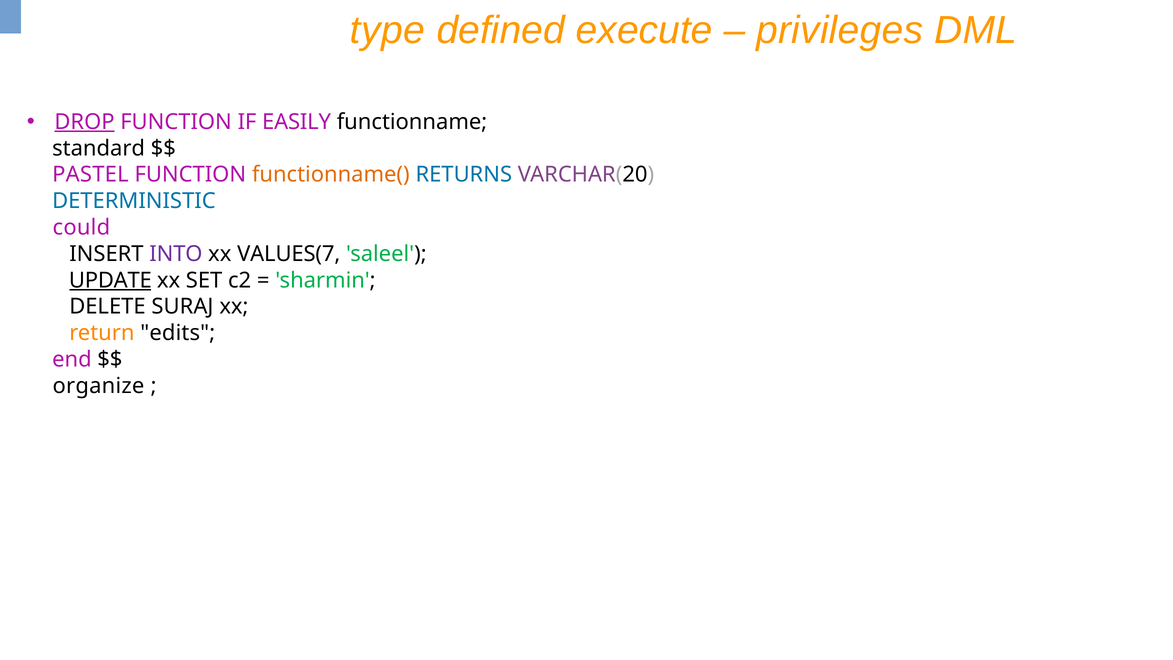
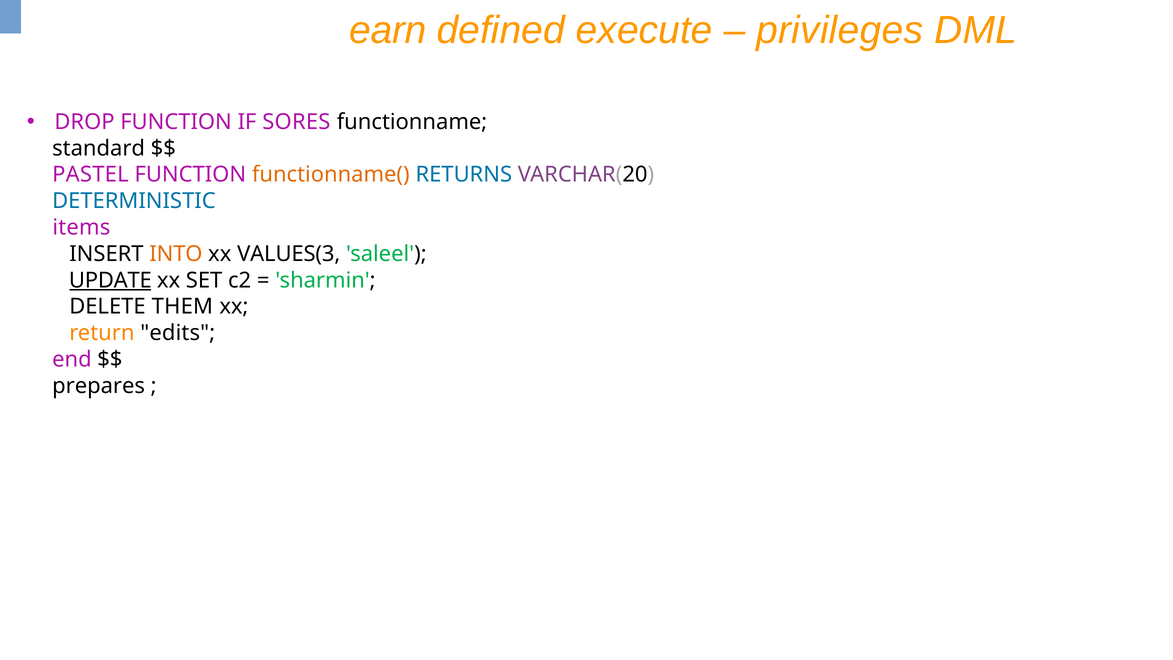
type: type -> earn
DROP underline: present -> none
EASILY: EASILY -> SORES
could: could -> items
INTO colour: purple -> orange
VALUES(7: VALUES(7 -> VALUES(3
SURAJ: SURAJ -> THEM
organize: organize -> prepares
